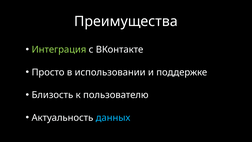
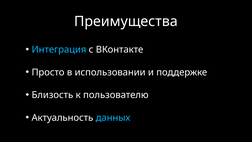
Интеграция colour: light green -> light blue
